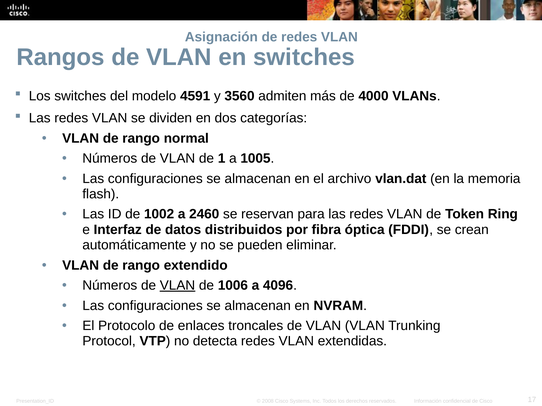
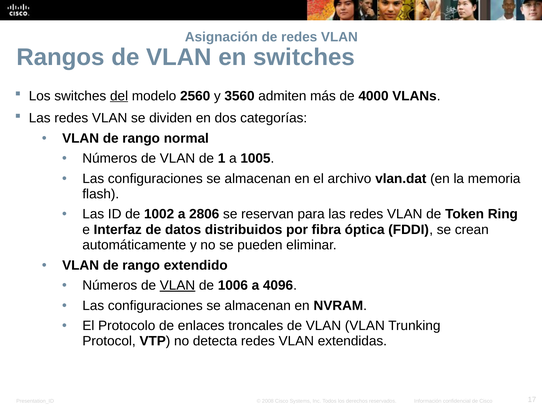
del underline: none -> present
4591: 4591 -> 2560
2460: 2460 -> 2806
